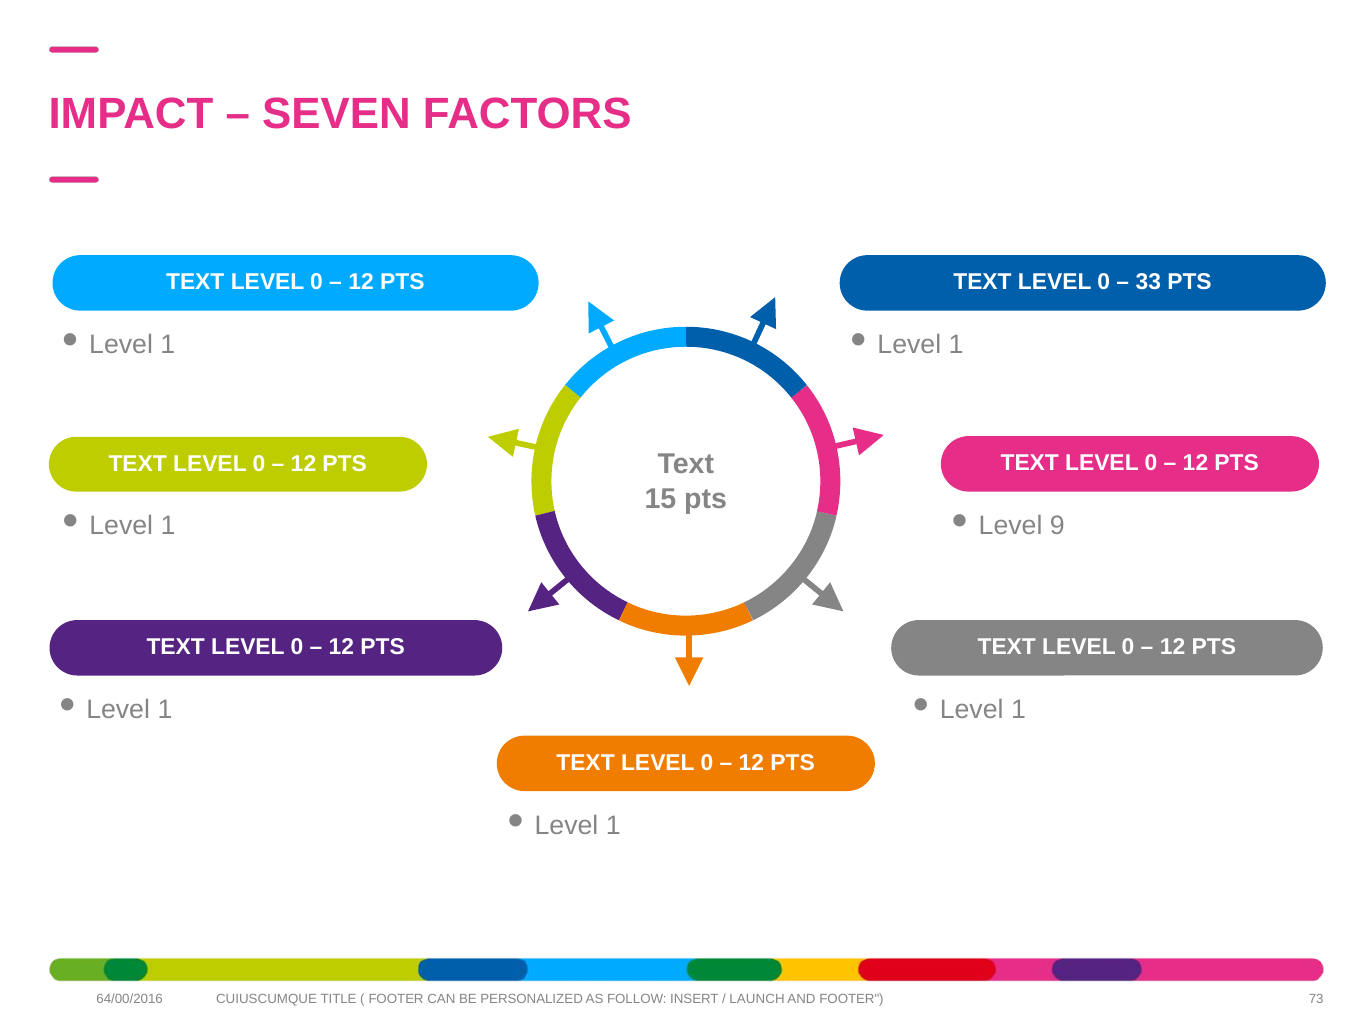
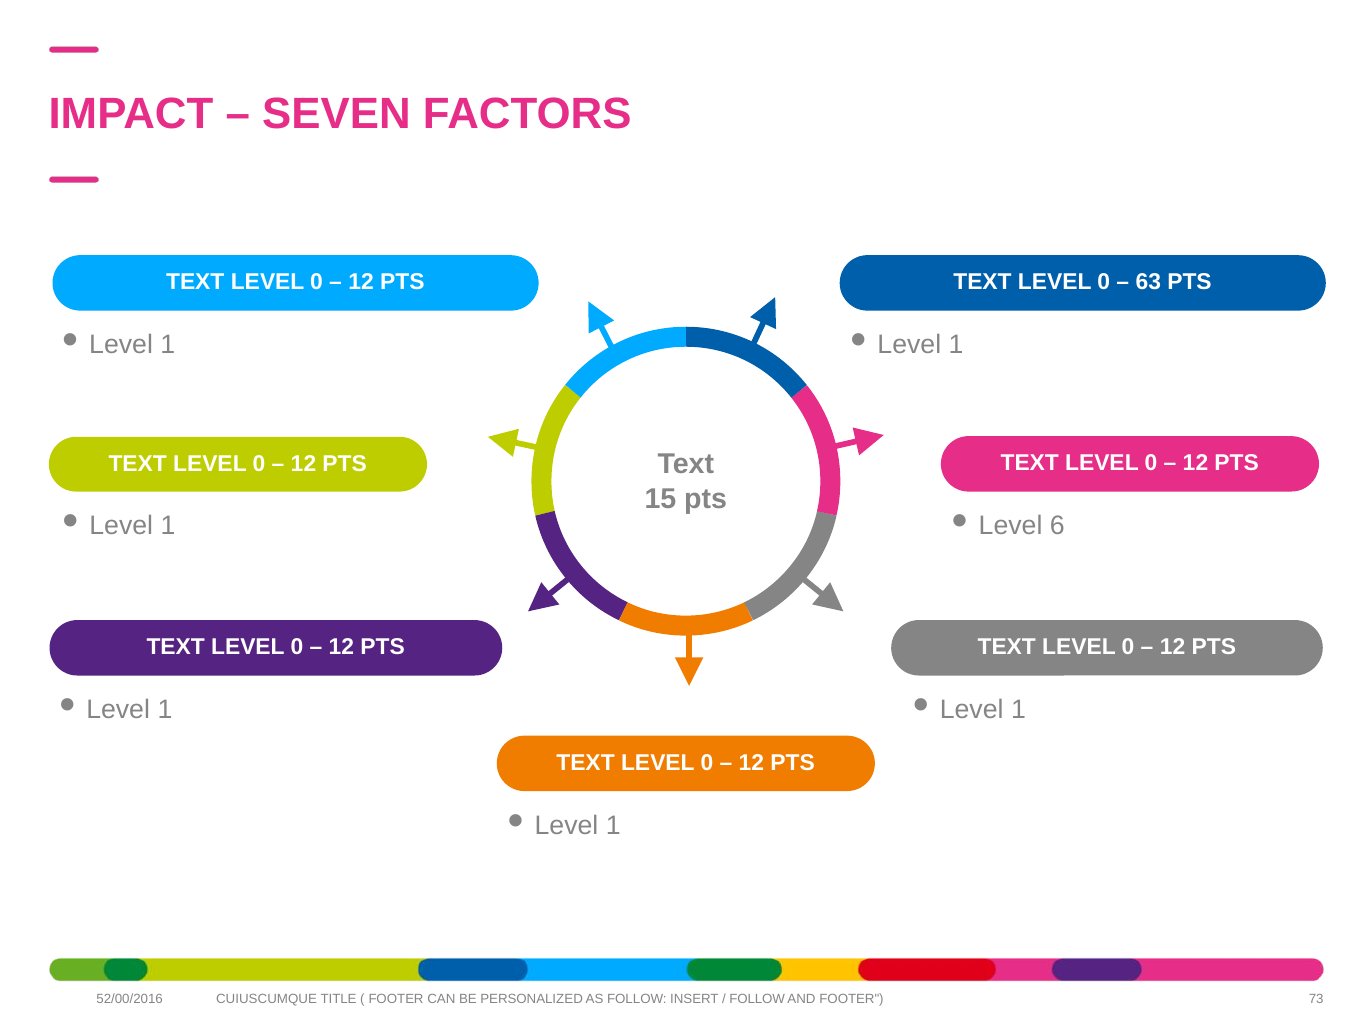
33: 33 -> 63
9: 9 -> 6
64/00/2016: 64/00/2016 -> 52/00/2016
LAUNCH at (757, 999): LAUNCH -> FOLLOW
